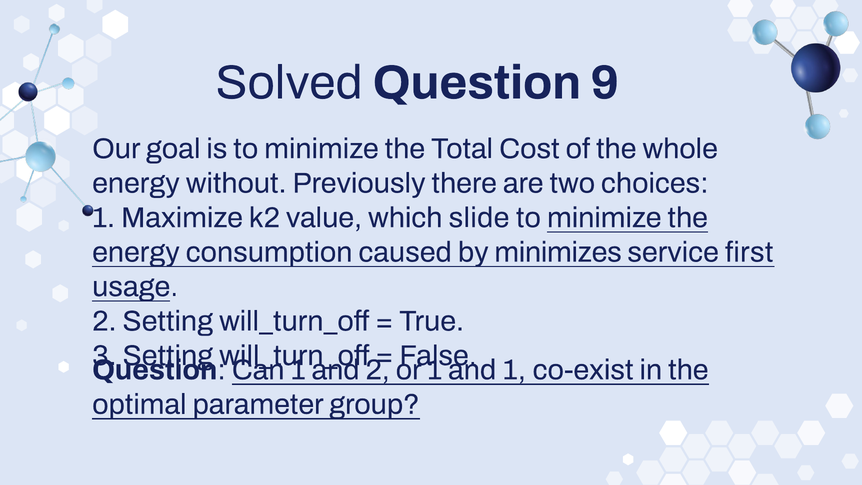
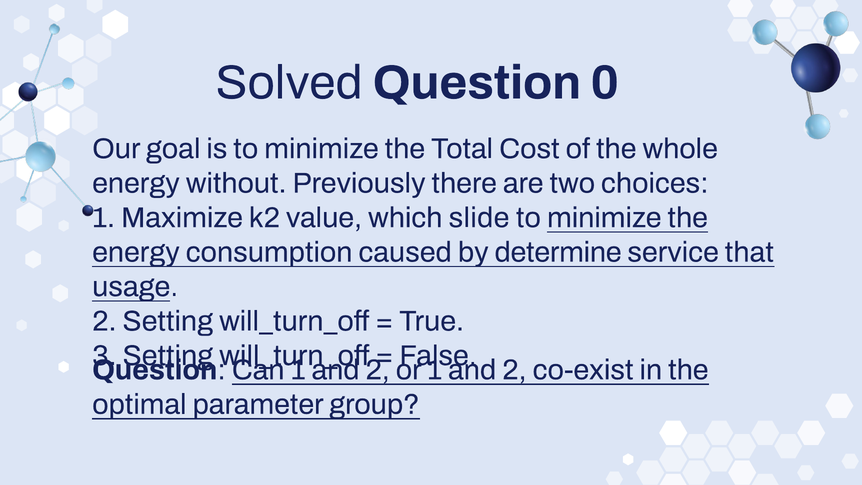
9: 9 -> 0
minimizes: minimizes -> determine
first: first -> that
1 at (514, 370): 1 -> 2
